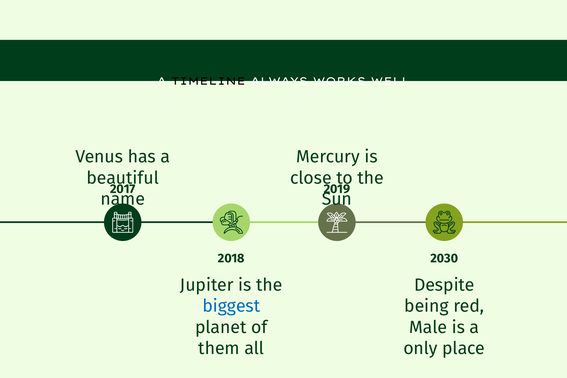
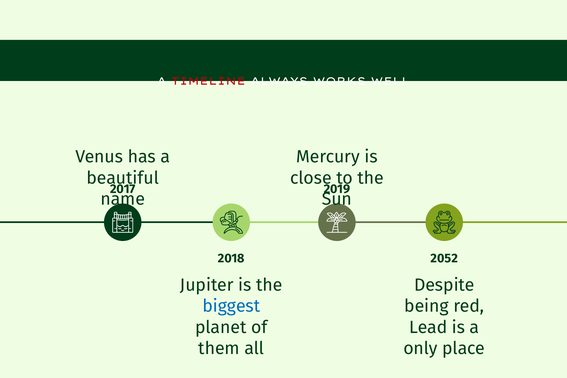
TIMELINE colour: black -> red
2030: 2030 -> 2052
Male: Male -> Lead
